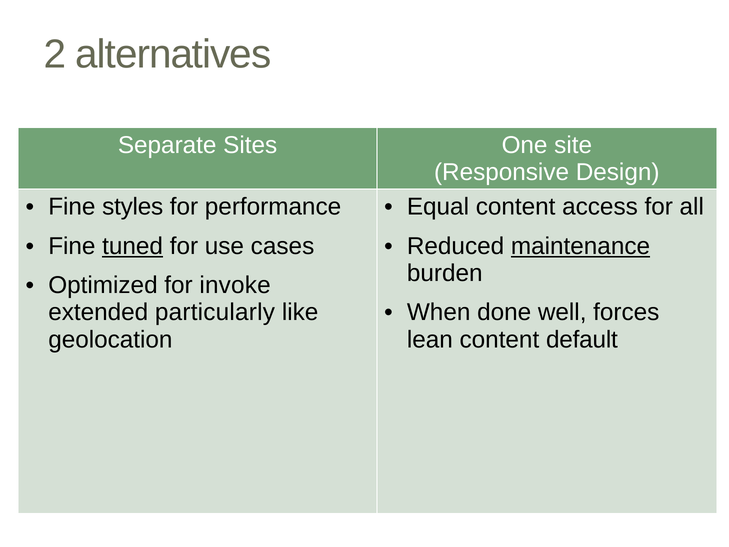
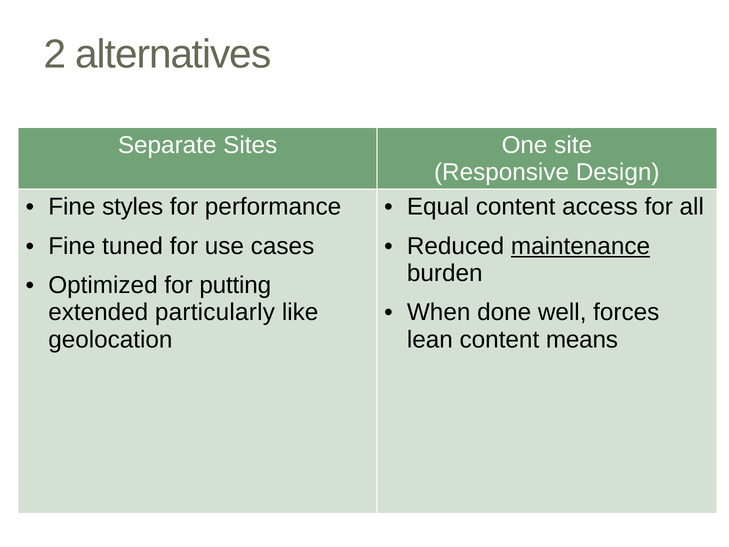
tuned underline: present -> none
invoke: invoke -> putting
default: default -> means
